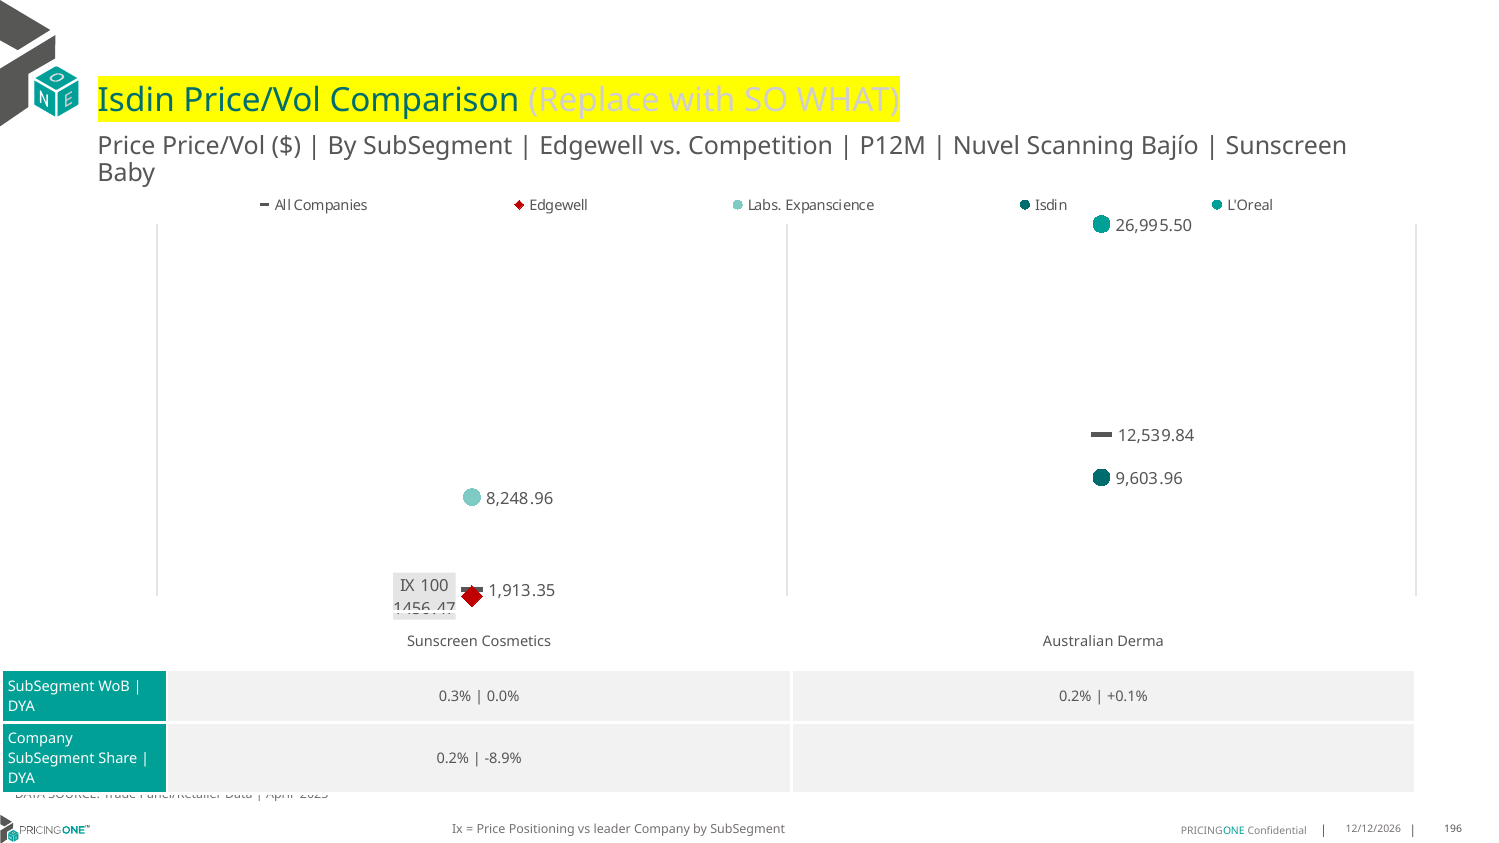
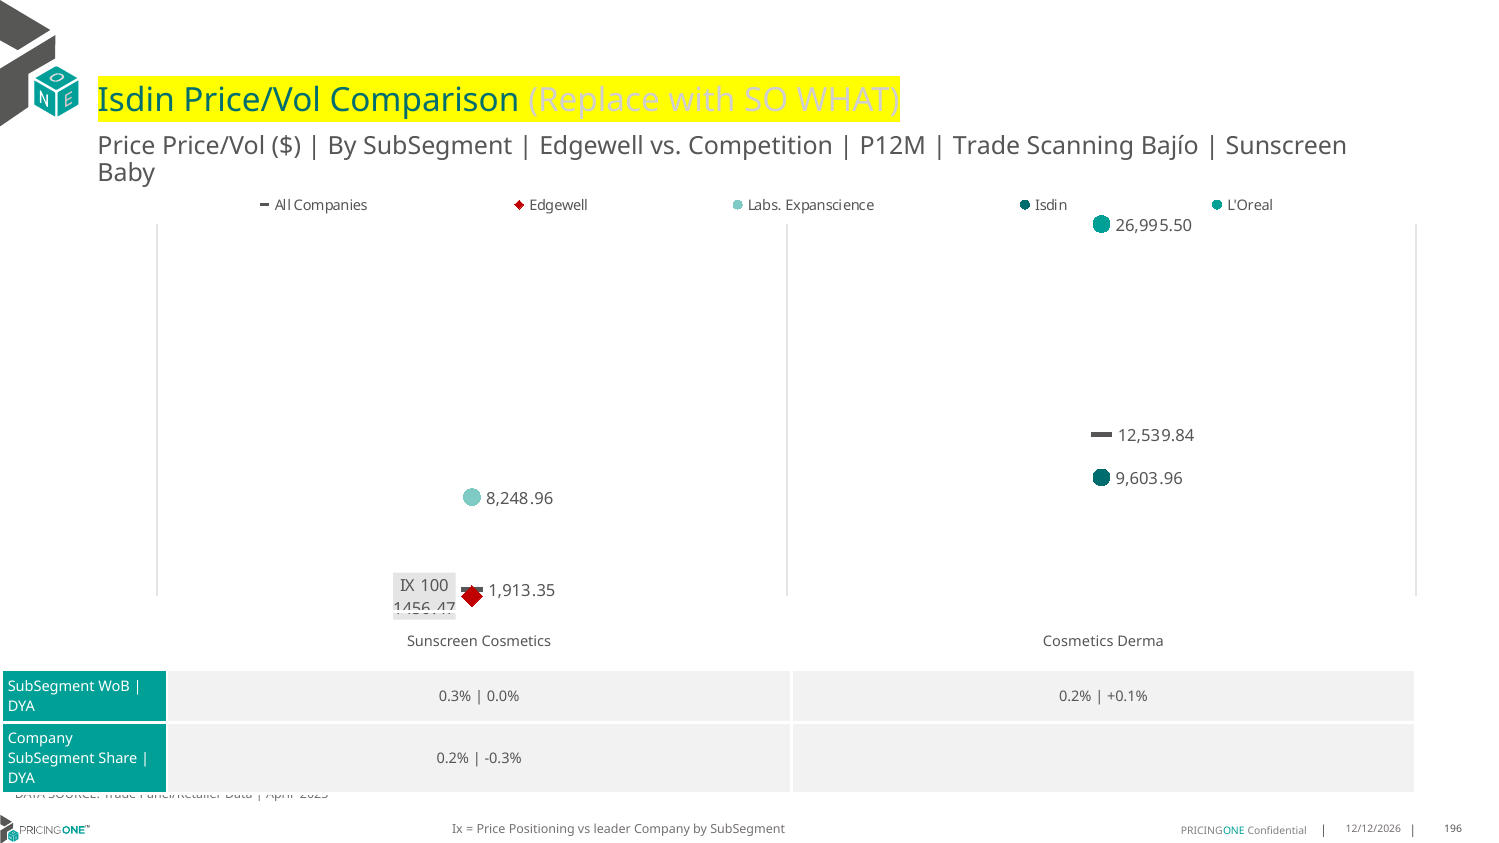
Nuvel at (986, 146): Nuvel -> Trade
Cosmetics Australian: Australian -> Cosmetics
-8.9%: -8.9% -> -0.3%
